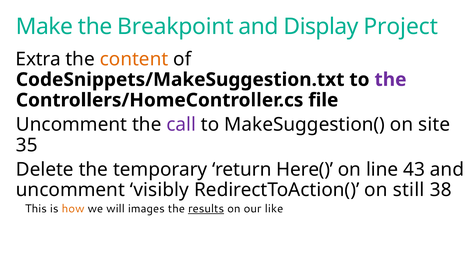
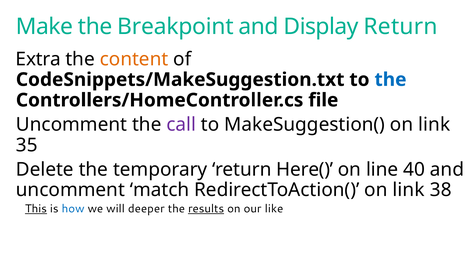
Display Project: Project -> Return
the at (390, 80) colour: purple -> blue
MakeSuggestion( on site: site -> link
43: 43 -> 40
visibly: visibly -> match
RedirectToAction( on still: still -> link
This underline: none -> present
how colour: orange -> blue
images: images -> deeper
